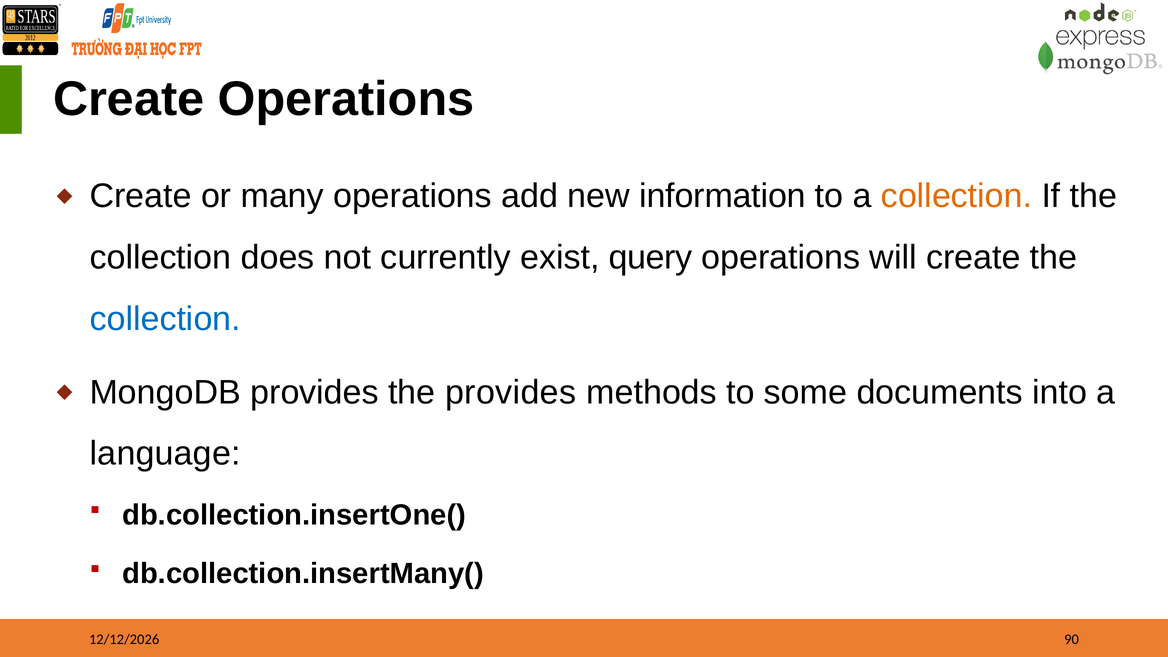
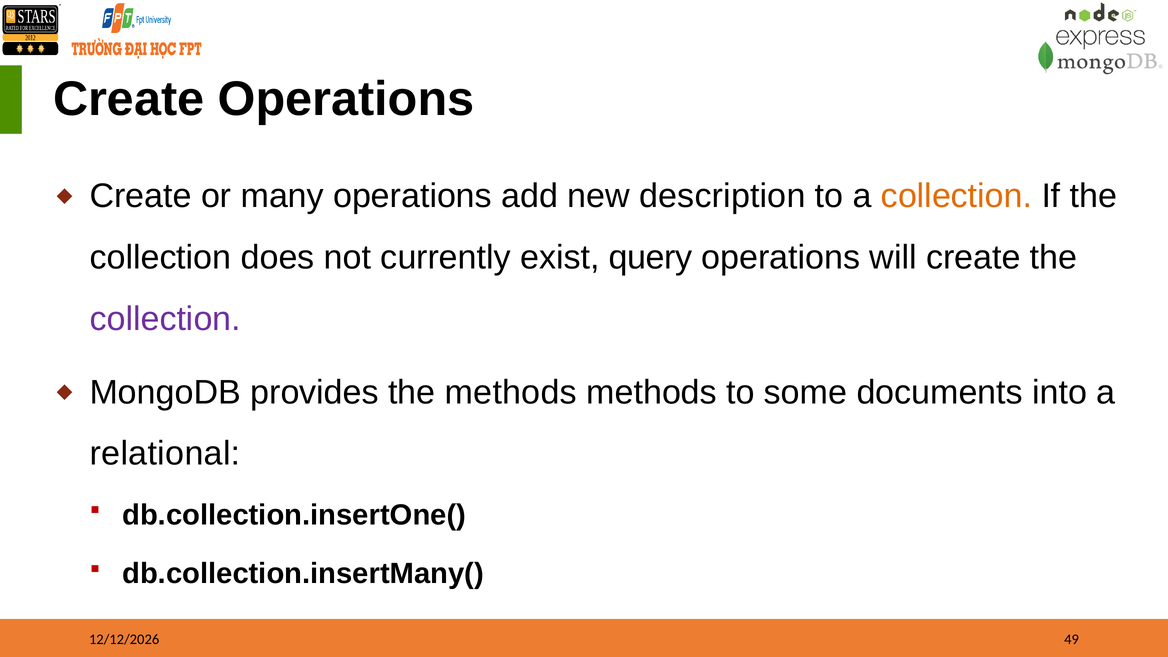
information: information -> description
collection at (165, 319) colour: blue -> purple
the provides: provides -> methods
language: language -> relational
90: 90 -> 49
